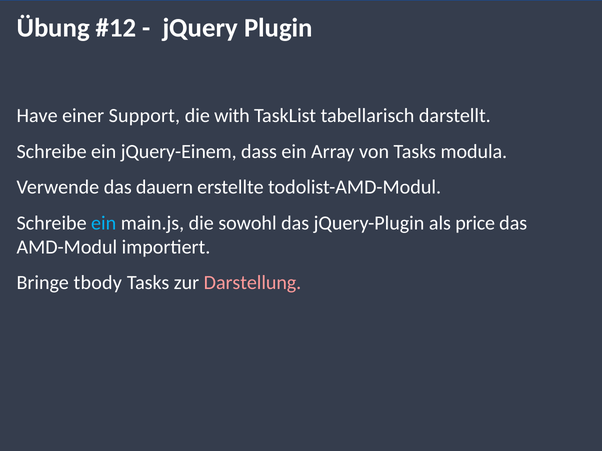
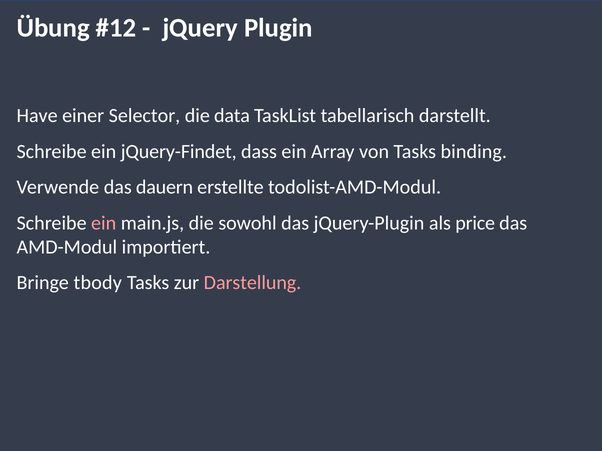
Support: Support -> Selector
with: with -> data
jQuery-Einem: jQuery-Einem -> jQuery-Findet
modula: modula -> binding
ein at (104, 223) colour: light blue -> pink
